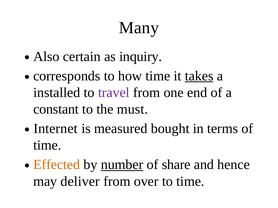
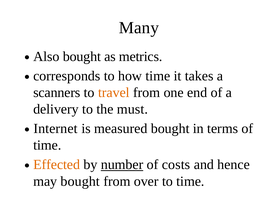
Also certain: certain -> bought
inquiry: inquiry -> metrics
takes underline: present -> none
installed: installed -> scanners
travel colour: purple -> orange
constant: constant -> delivery
share: share -> costs
may deliver: deliver -> bought
